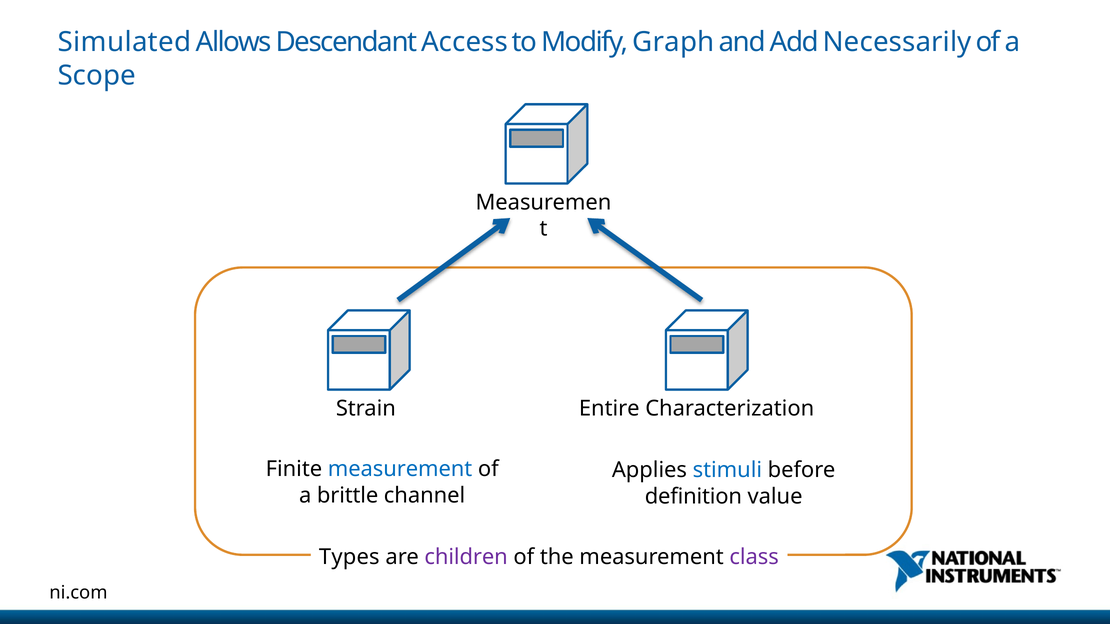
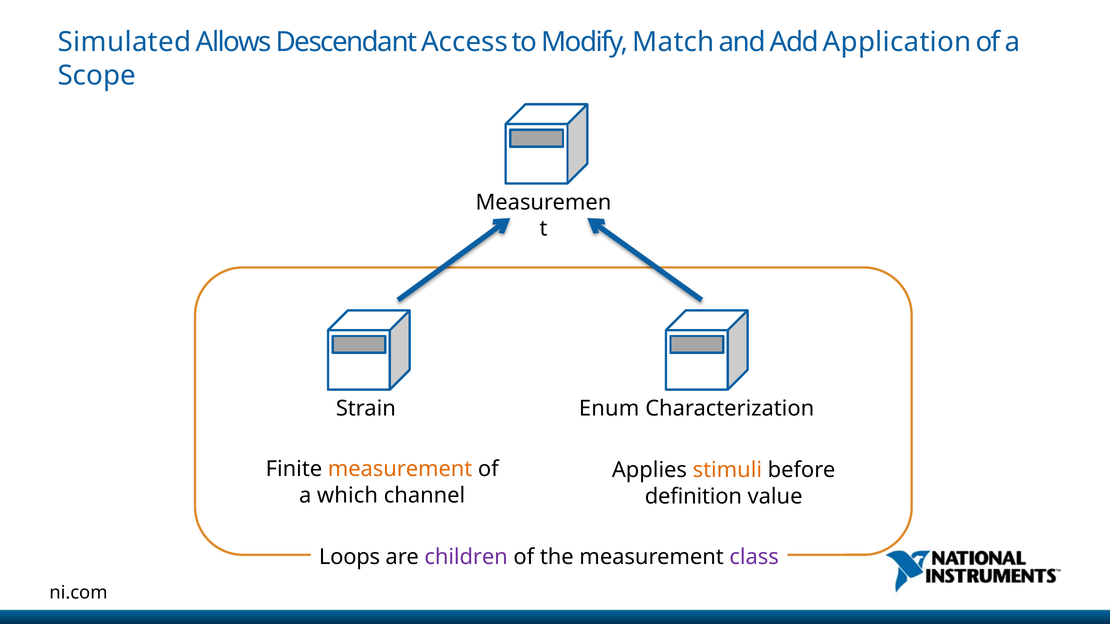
Graph: Graph -> Match
Necessarily: Necessarily -> Application
Entire: Entire -> Enum
measurement at (400, 469) colour: blue -> orange
stimuli colour: blue -> orange
brittle: brittle -> which
Types: Types -> Loops
